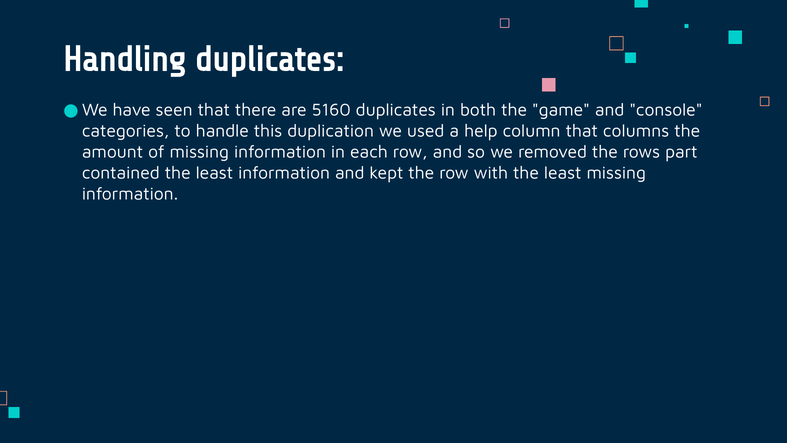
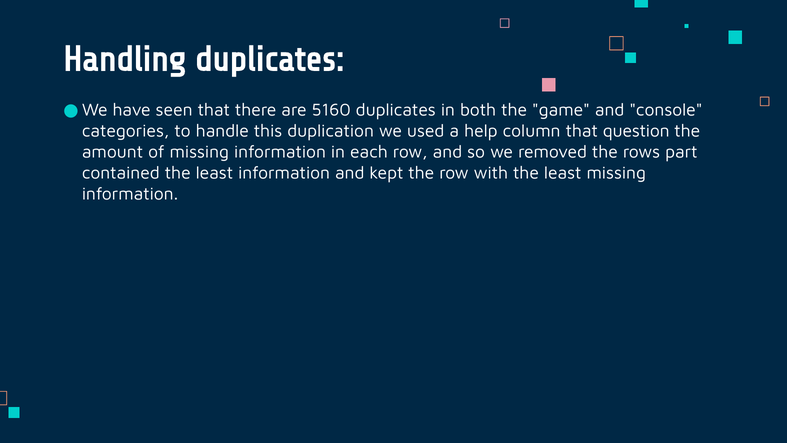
columns: columns -> question
